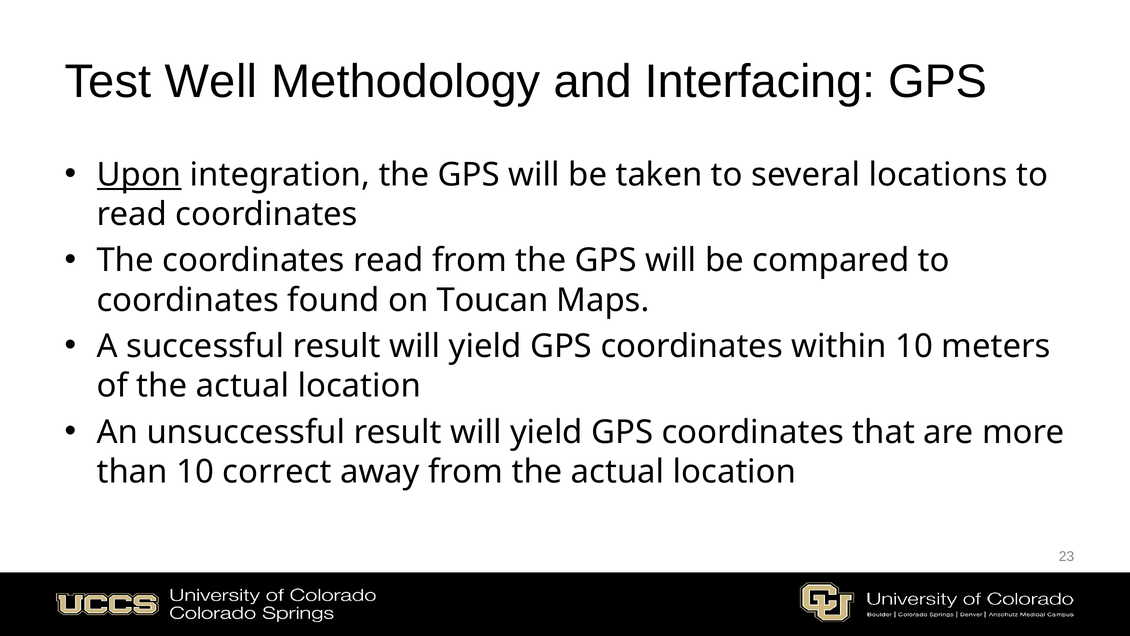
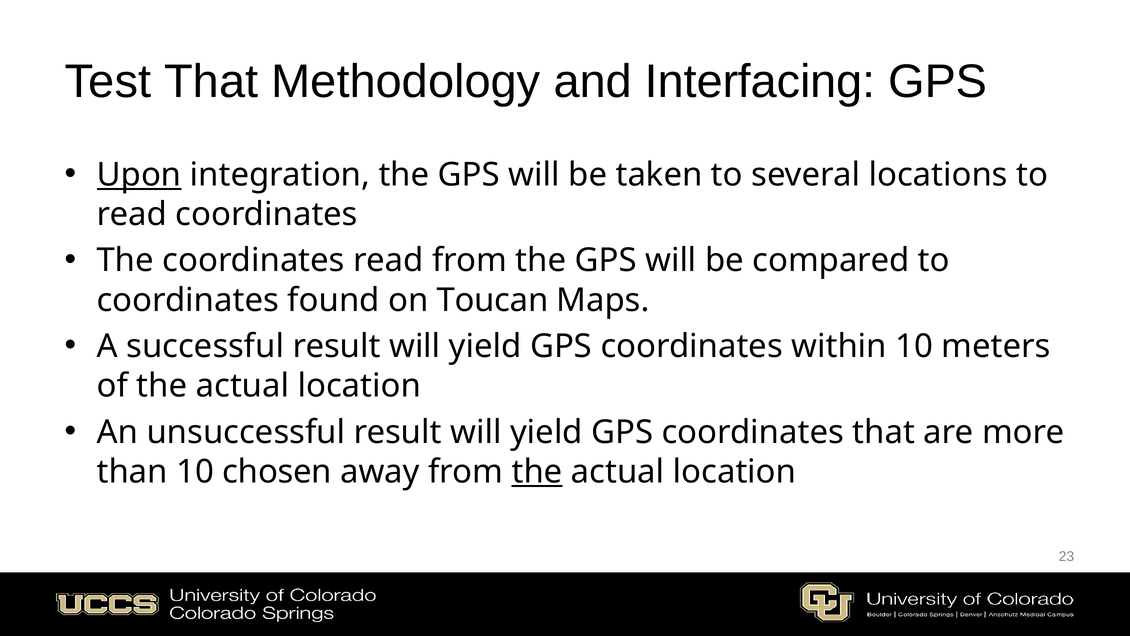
Test Well: Well -> That
correct: correct -> chosen
the at (537, 471) underline: none -> present
